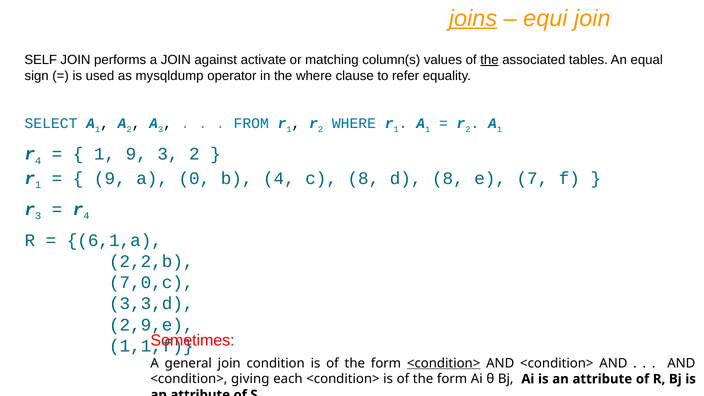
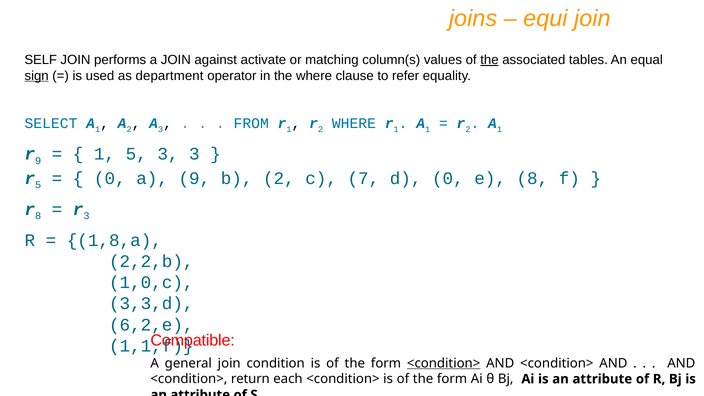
joins underline: present -> none
sign underline: none -> present
mysqldump: mysqldump -> department
4 at (38, 161): 4 -> 9
1 9: 9 -> 5
3 2: 2 -> 3
1 at (38, 185): 1 -> 5
9 at (110, 178): 9 -> 0
a 0: 0 -> 9
b 4: 4 -> 2
c 8: 8 -> 7
d 8: 8 -> 0
e 7: 7 -> 8
r 3: 3 -> 8
4 at (86, 216): 4 -> 3
6,1,a: 6,1,a -> 1,8,a
7,0,c: 7,0,c -> 1,0,c
2,9,e: 2,9,e -> 6,2,e
Sometimes: Sometimes -> Compatible
giving: giving -> return
